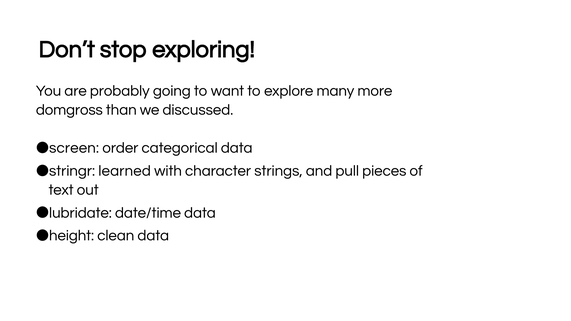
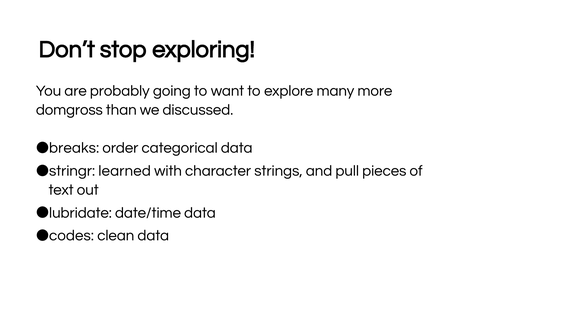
screen: screen -> breaks
height: height -> codes
